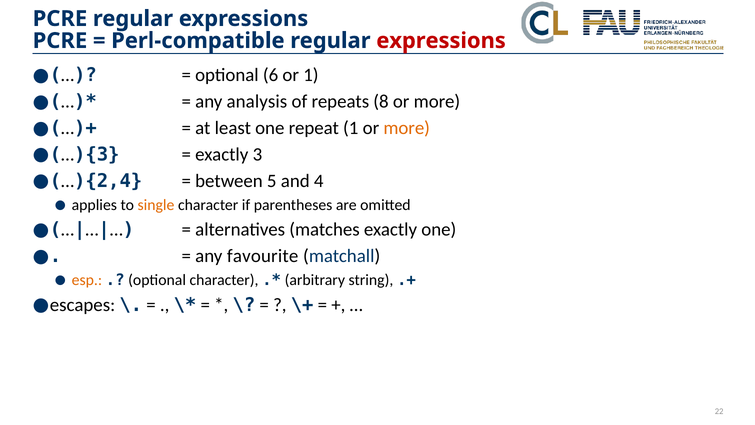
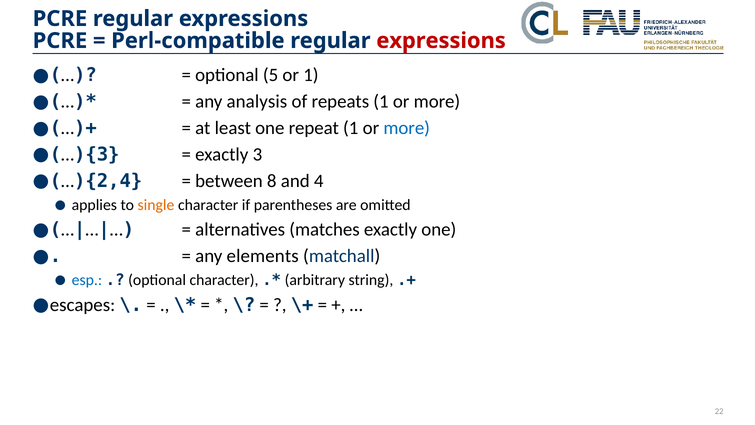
6: 6 -> 5
repeats 8: 8 -> 1
more at (407, 128) colour: orange -> blue
5: 5 -> 8
favourite: favourite -> elements
esp colour: orange -> blue
